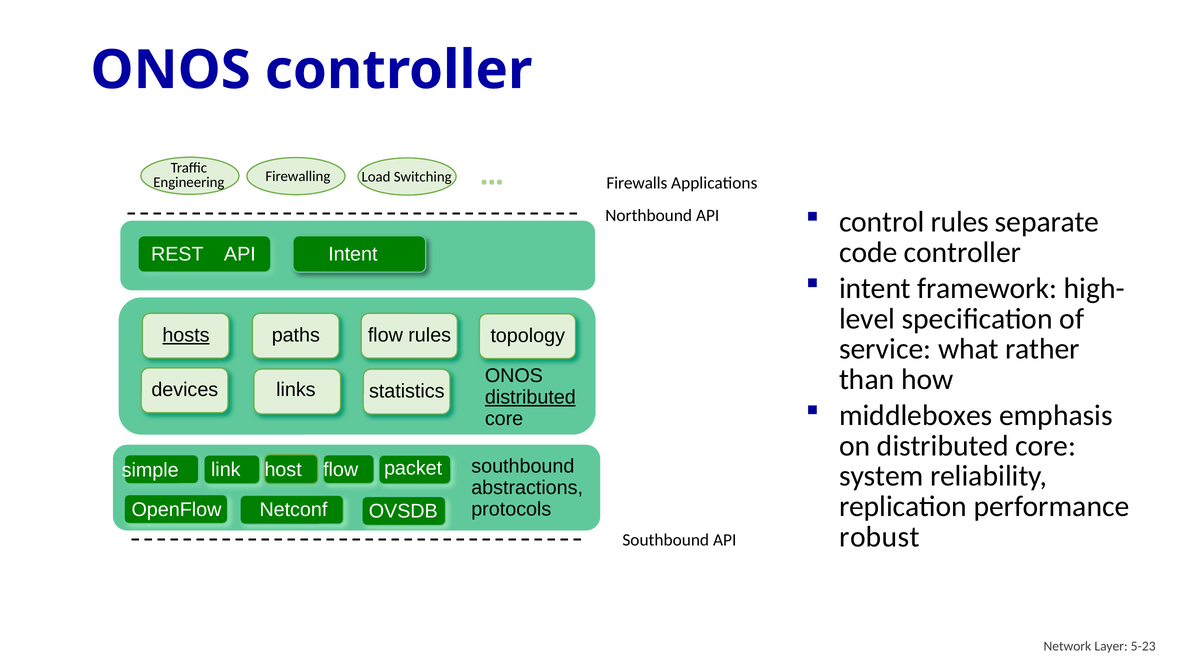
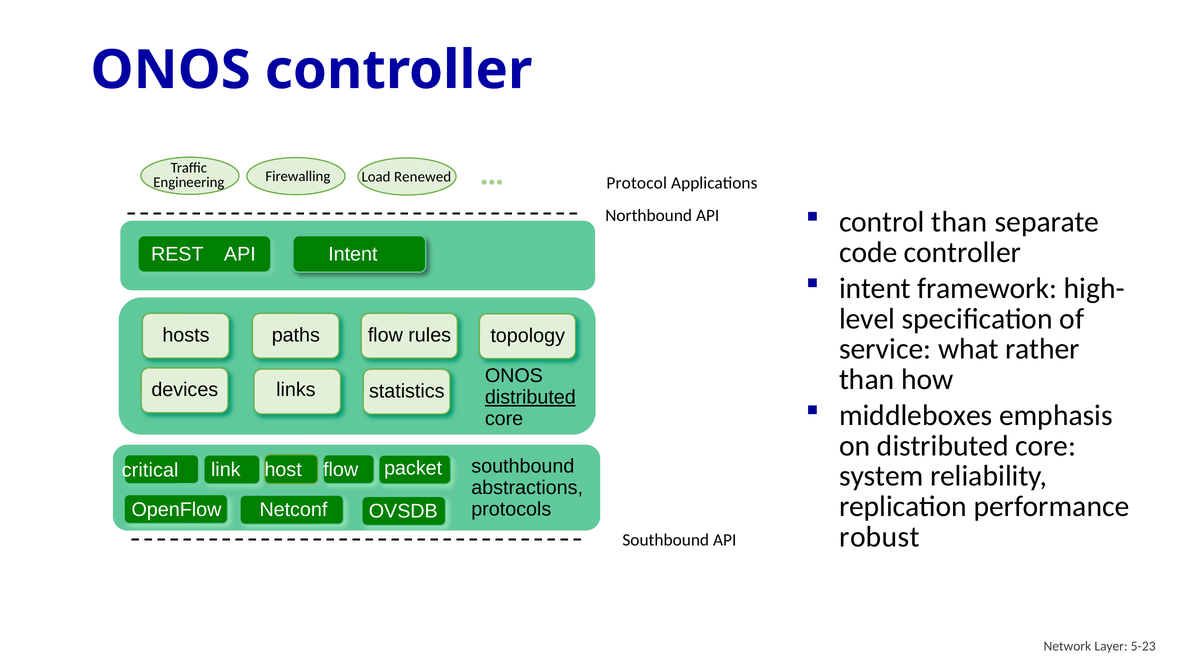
Switching: Switching -> Renewed
Firewalls: Firewalls -> Protocol
control rules: rules -> than
hosts underline: present -> none
simple: simple -> critical
